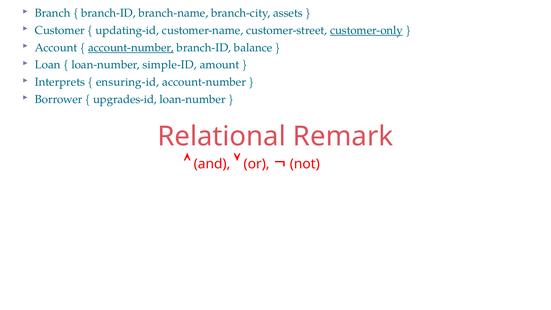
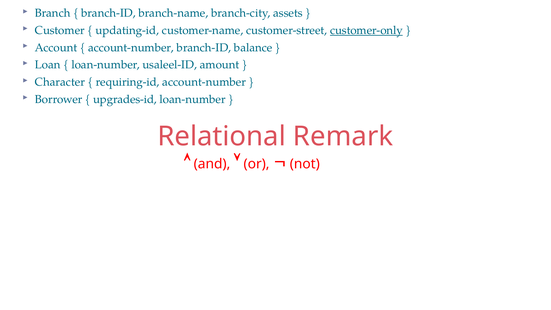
account-number at (131, 48) underline: present -> none
simple-ID: simple-ID -> usaleel-ID
Interprets: Interprets -> Character
ensuring-id: ensuring-id -> requiring-id
